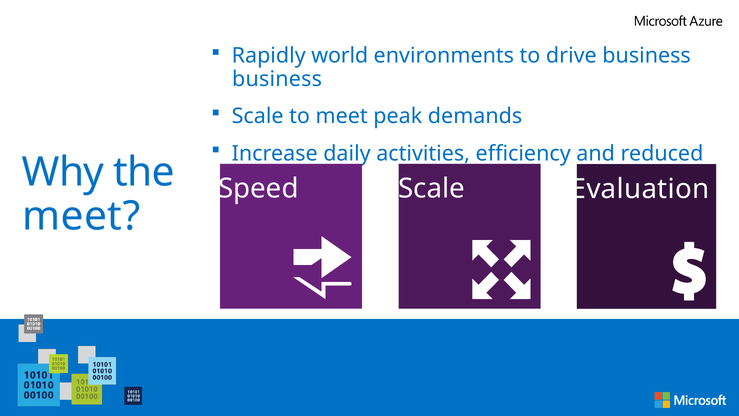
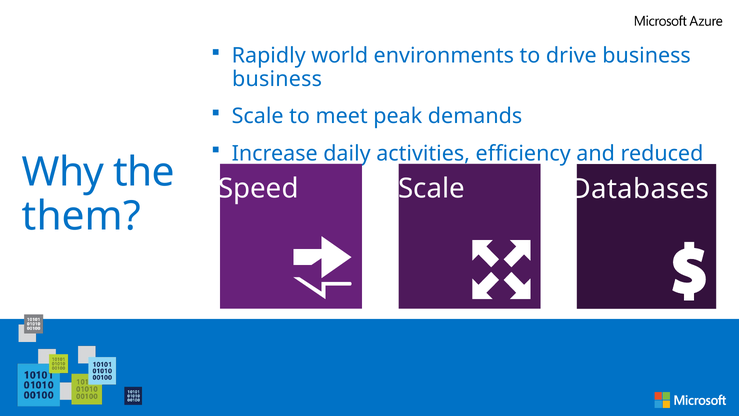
Evaluation: Evaluation -> Databases
meet at (81, 216): meet -> them
